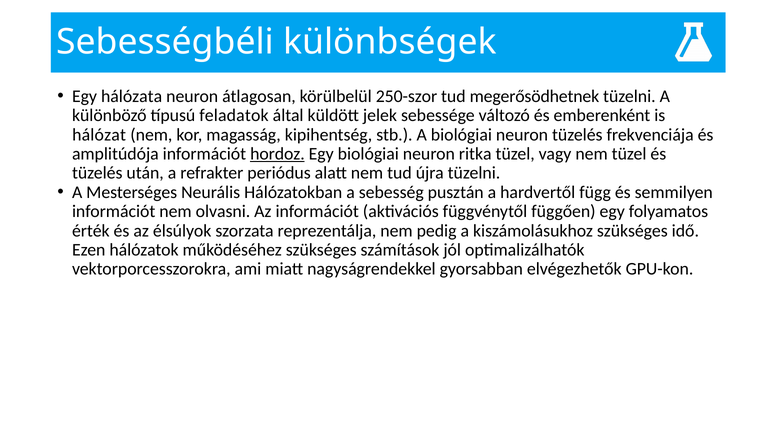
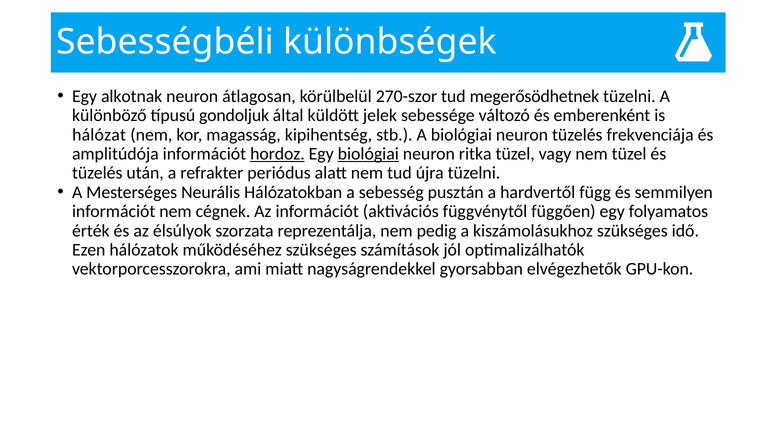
hálózata: hálózata -> alkotnak
250-szor: 250-szor -> 270-szor
feladatok: feladatok -> gondoljuk
biológiai at (368, 154) underline: none -> present
olvasni: olvasni -> cégnek
